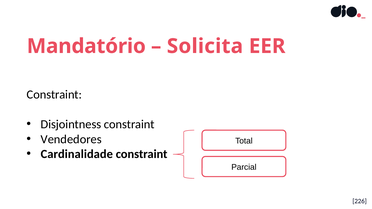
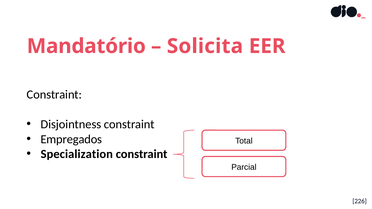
Vendedores: Vendedores -> Empregados
Cardinalidade: Cardinalidade -> Specialization
